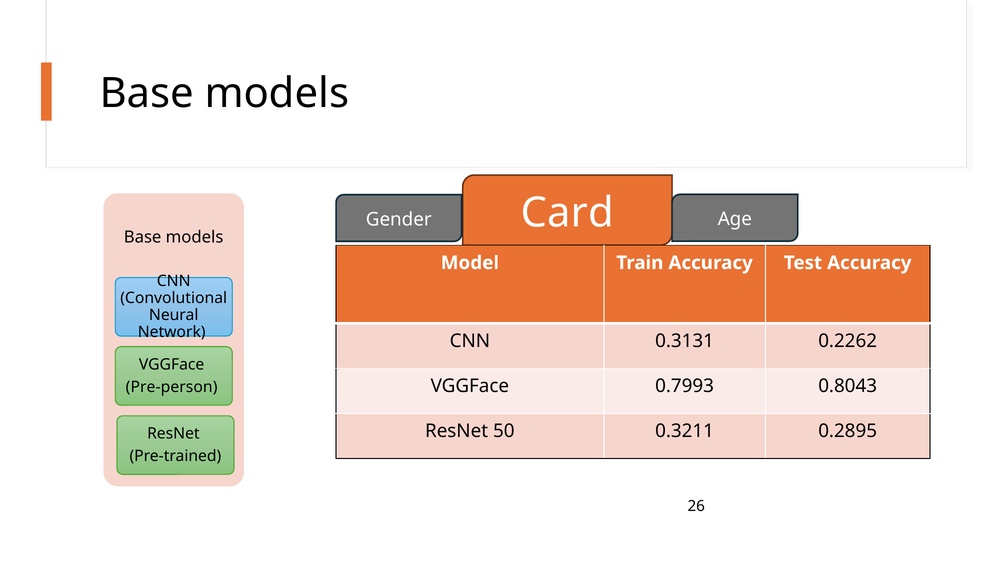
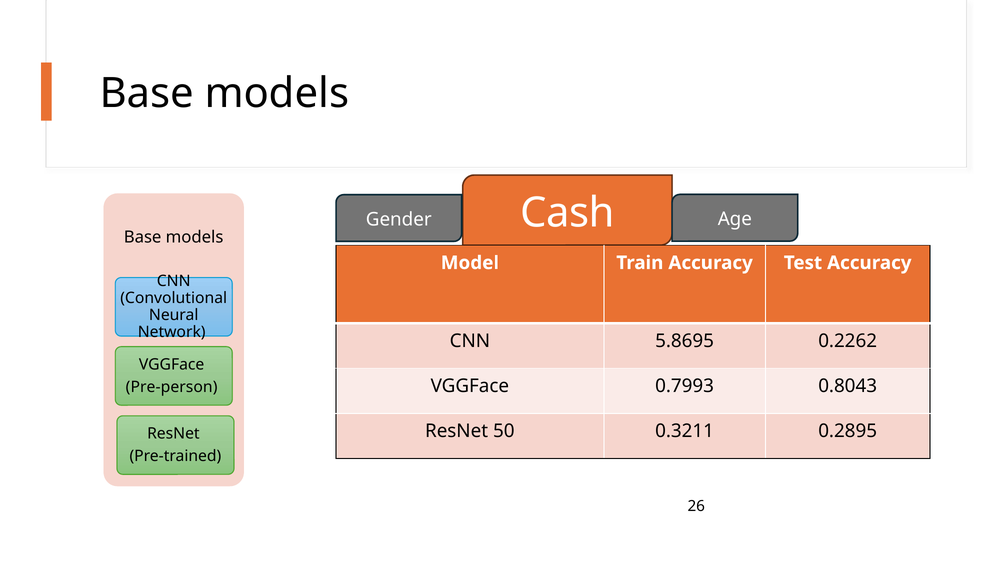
Card: Card -> Cash
0.3131: 0.3131 -> 5.8695
